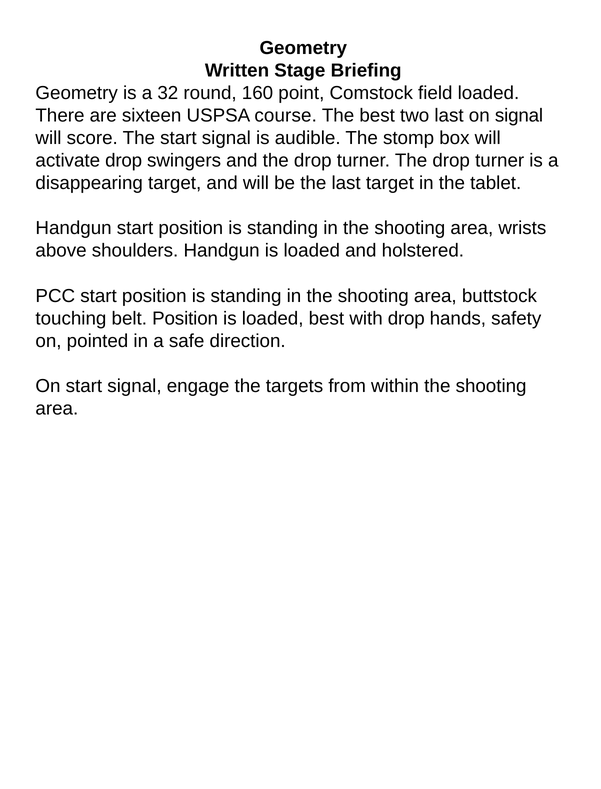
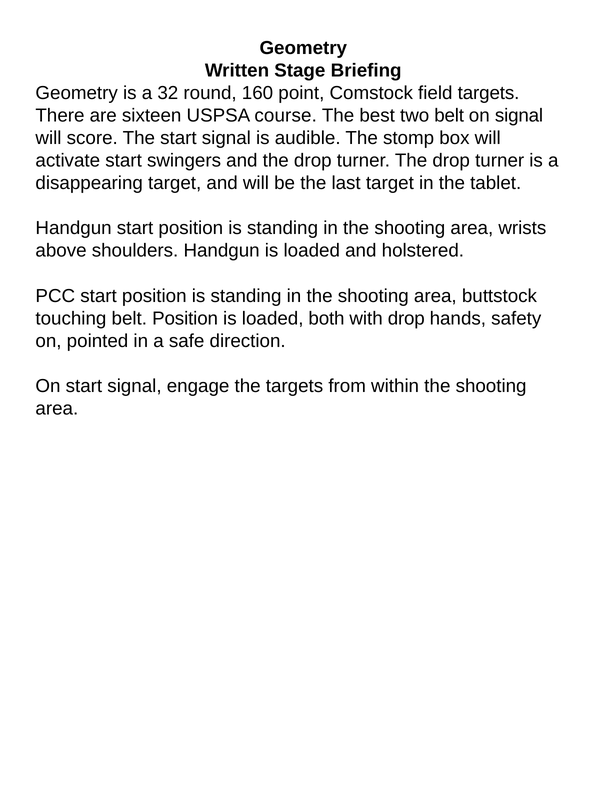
field loaded: loaded -> targets
two last: last -> belt
activate drop: drop -> start
loaded best: best -> both
